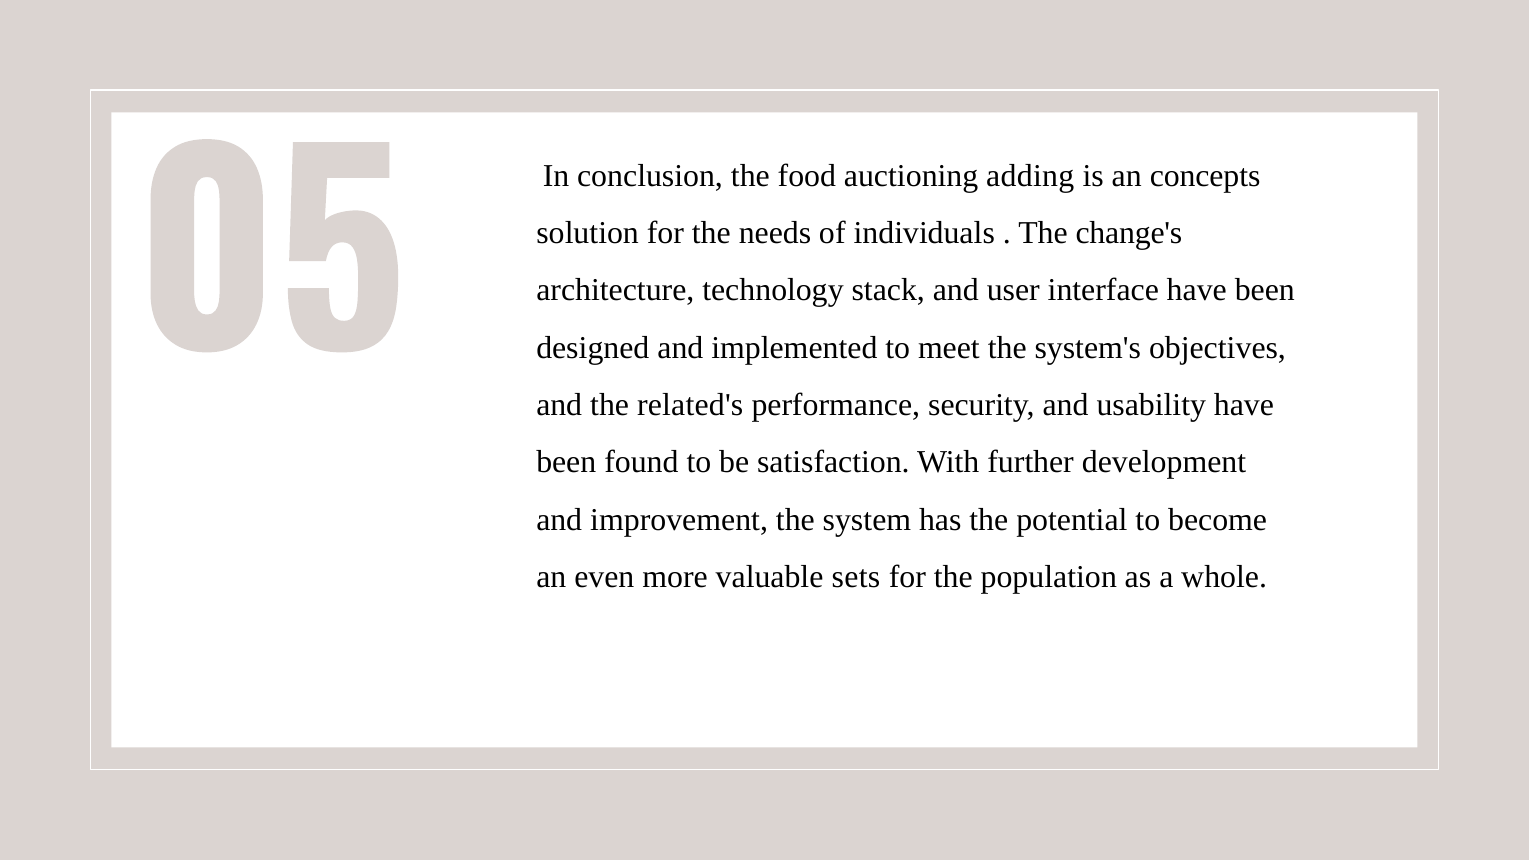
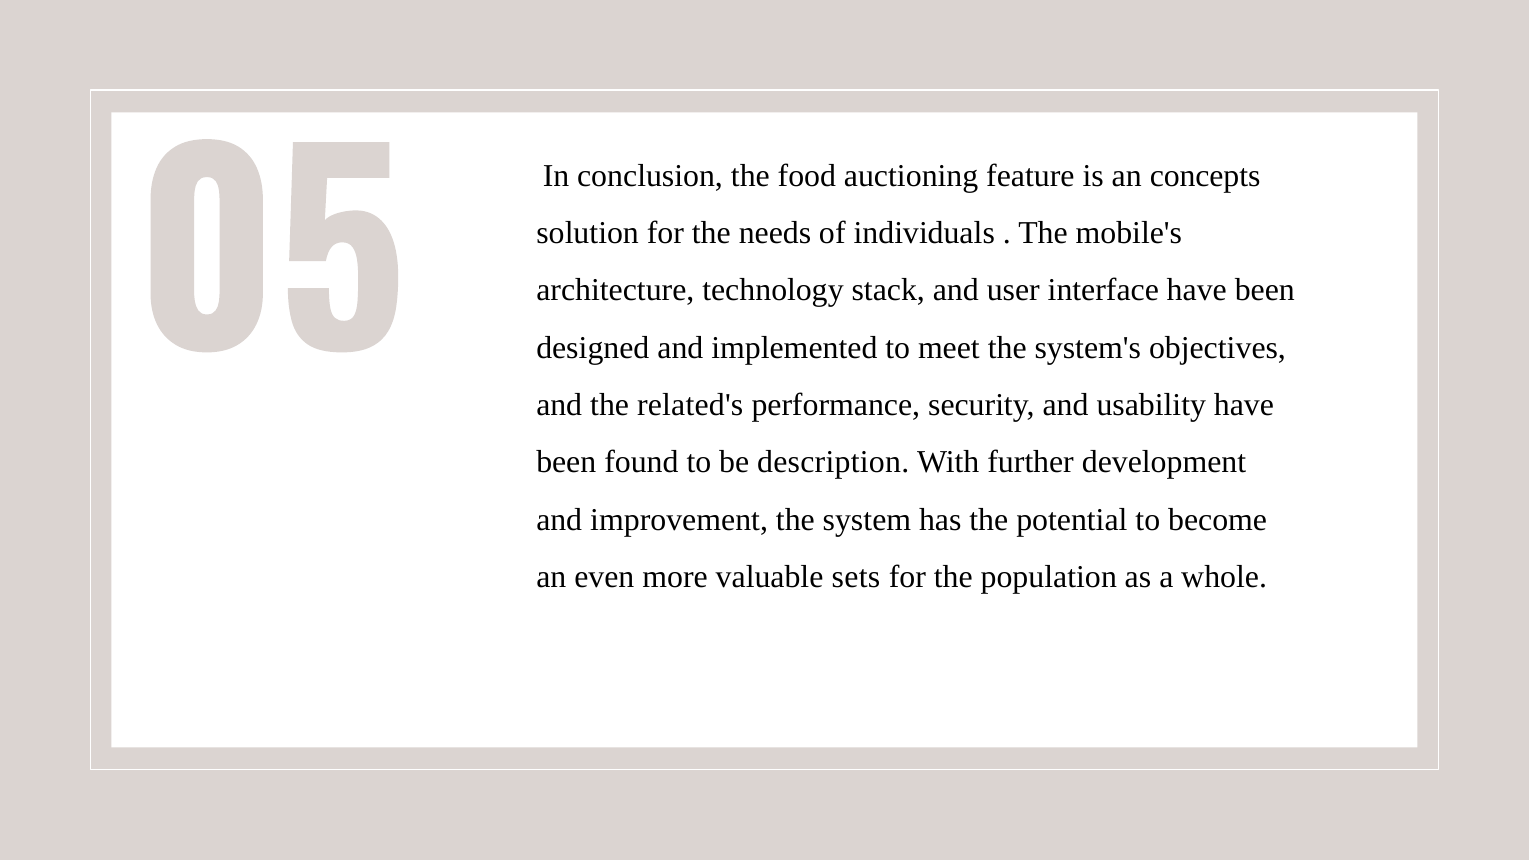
adding: adding -> feature
change's: change's -> mobile's
satisfaction: satisfaction -> description
